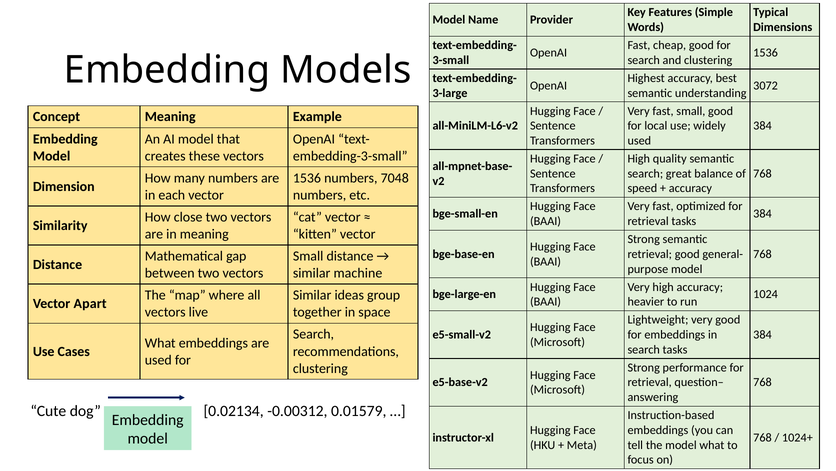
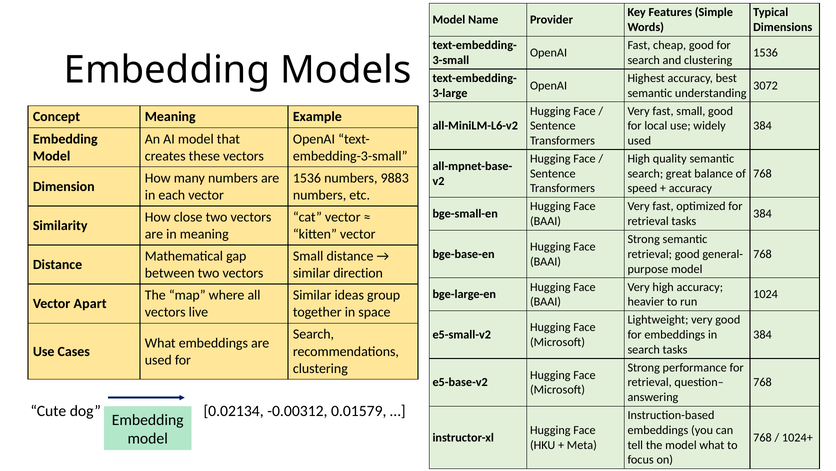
7048: 7048 -> 9883
machine: machine -> direction
